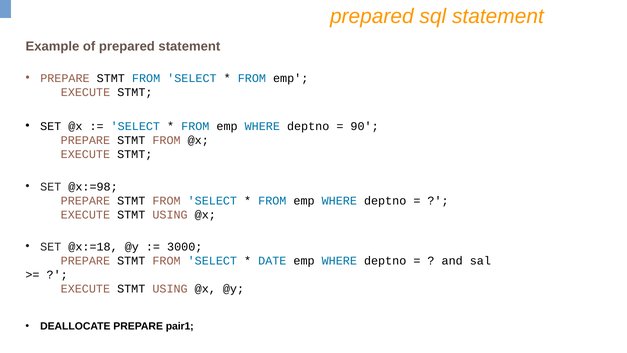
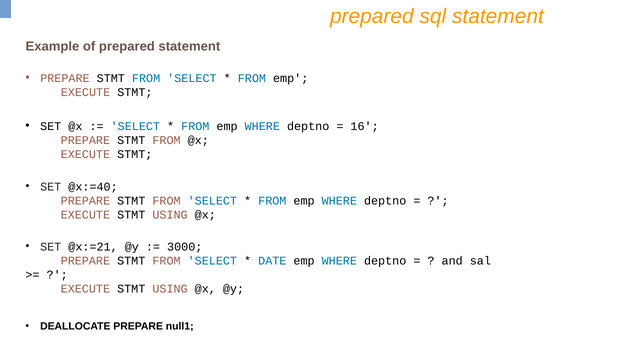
90: 90 -> 16
@x:=98: @x:=98 -> @x:=40
@x:=18: @x:=18 -> @x:=21
pair1: pair1 -> null1
